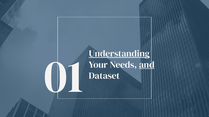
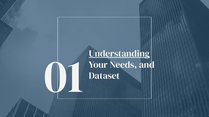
and underline: present -> none
